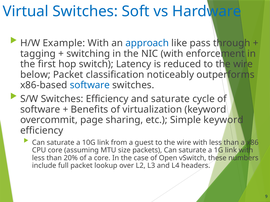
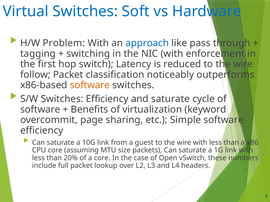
Example: Example -> Problem
below: below -> follow
software at (90, 85) colour: blue -> orange
Simple keyword: keyword -> software
